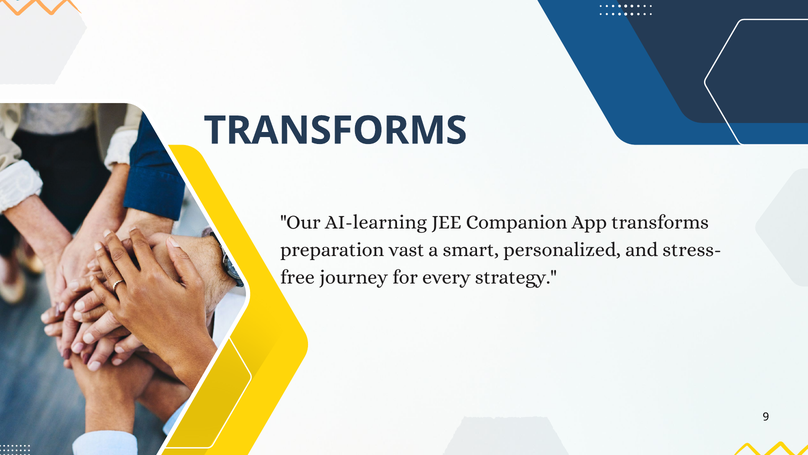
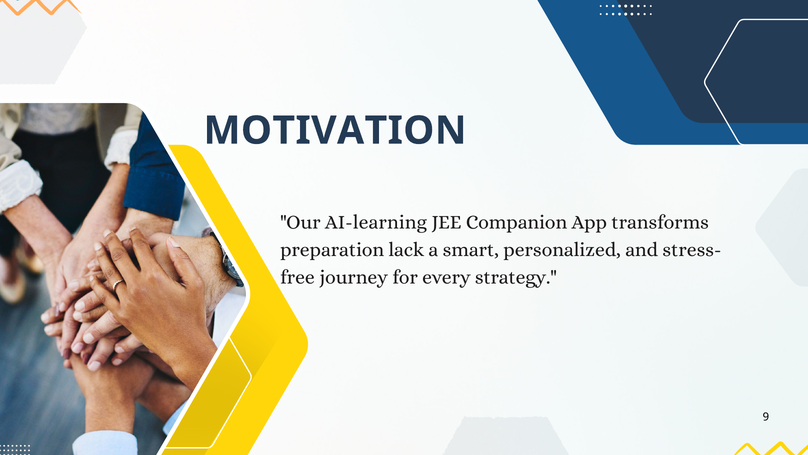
TRANSFORMS at (335, 131): TRANSFORMS -> MOTIVATION
vast: vast -> lack
